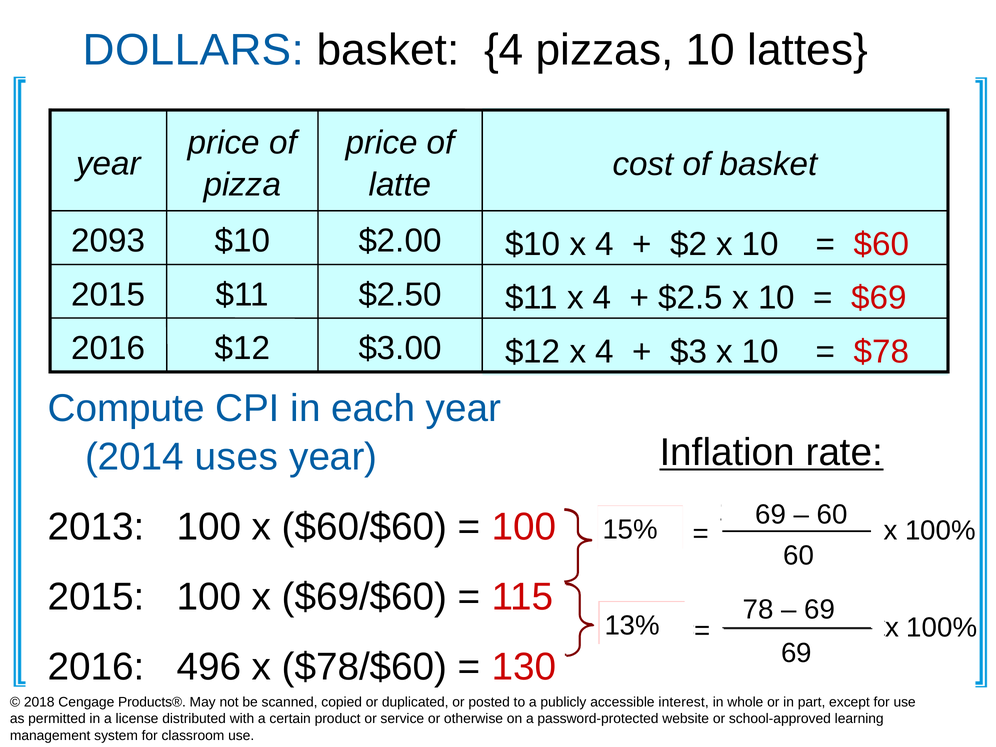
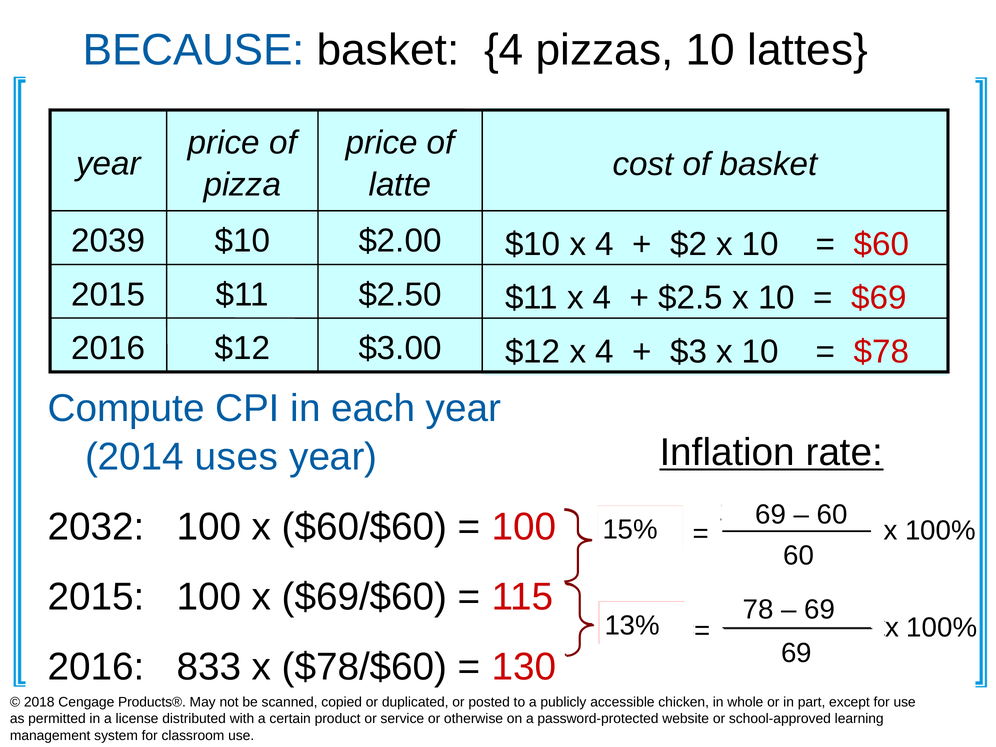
DOLLARS: DOLLARS -> BECAUSE
2093: 2093 -> 2039
2013: 2013 -> 2032
496: 496 -> 833
interest: interest -> chicken
